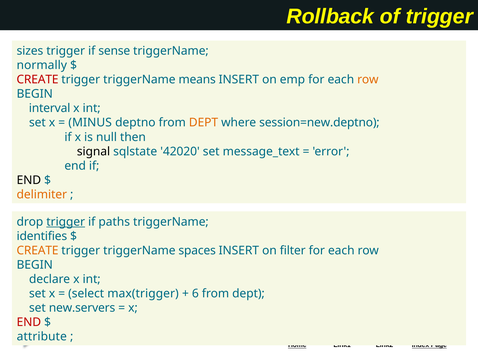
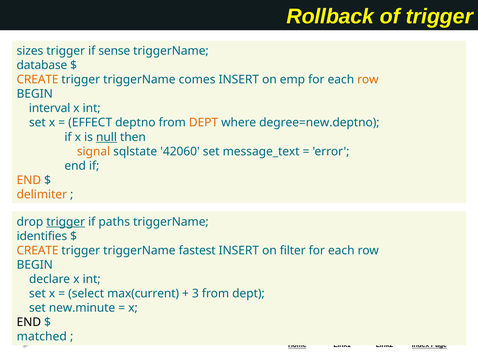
normally: normally -> database
CREATE at (38, 80) colour: red -> orange
means: means -> comes
MINUS: MINUS -> EFFECT
session=new.deptno: session=new.deptno -> degree=new.deptno
null underline: none -> present
signal colour: black -> orange
42020: 42020 -> 42060
END at (29, 180) colour: black -> orange
spaces: spaces -> fastest
max(trigger: max(trigger -> max(current
6: 6 -> 3
new.servers: new.servers -> new.minute
END at (29, 322) colour: red -> black
attribute: attribute -> matched
